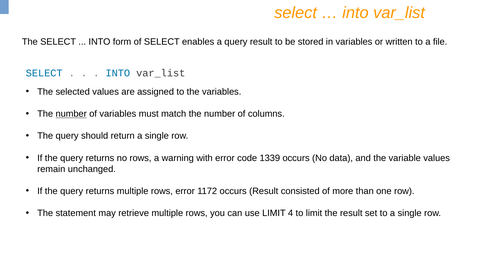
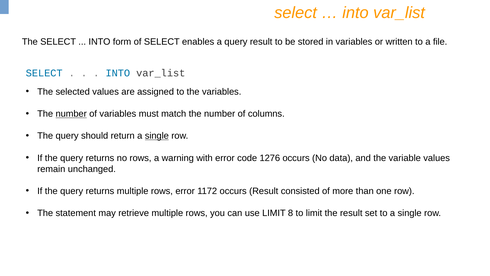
single at (157, 136) underline: none -> present
1339: 1339 -> 1276
4: 4 -> 8
